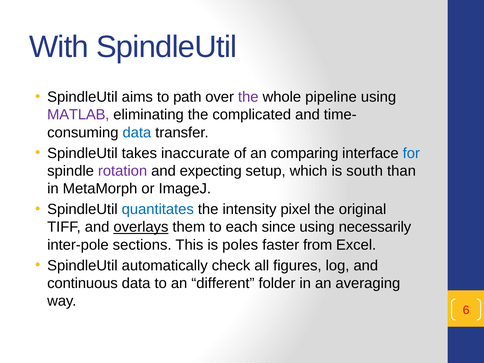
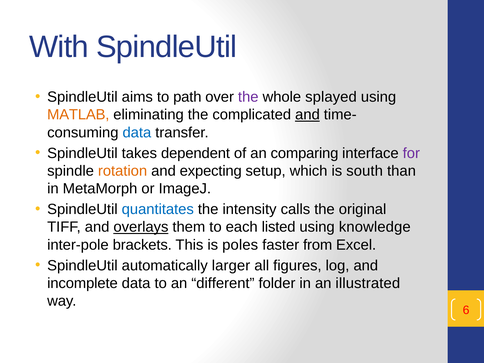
pipeline: pipeline -> splayed
MATLAB colour: purple -> orange
and at (307, 115) underline: none -> present
inaccurate: inaccurate -> dependent
for colour: blue -> purple
rotation colour: purple -> orange
pixel: pixel -> calls
since: since -> listed
necessarily: necessarily -> knowledge
sections: sections -> brackets
check: check -> larger
continuous: continuous -> incomplete
averaging: averaging -> illustrated
